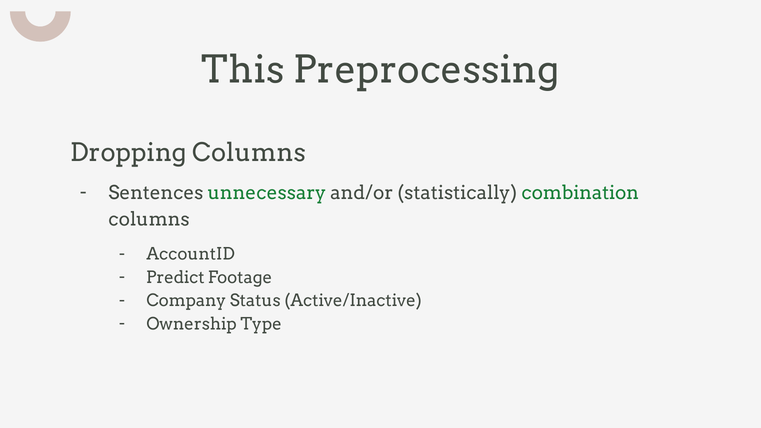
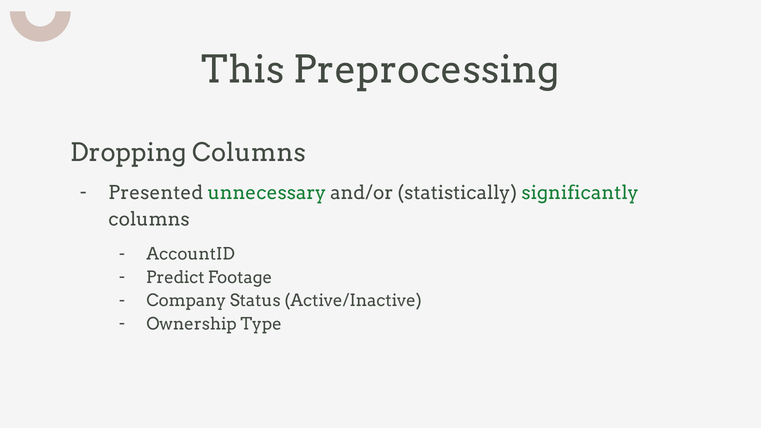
Sentences: Sentences -> Presented
combination: combination -> significantly
